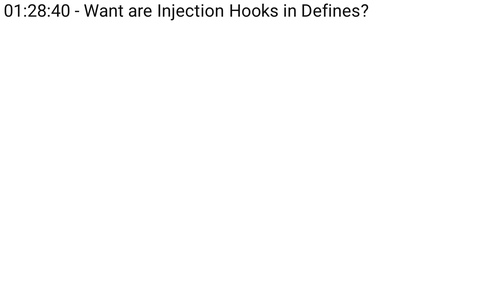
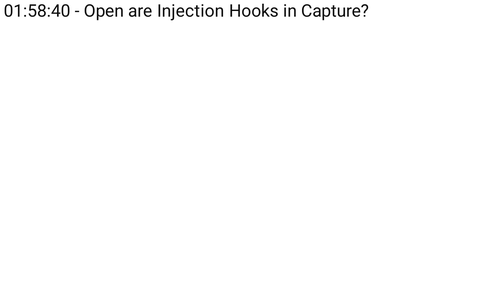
01:28:40: 01:28:40 -> 01:58:40
Want: Want -> Open
Defines: Defines -> Capture
